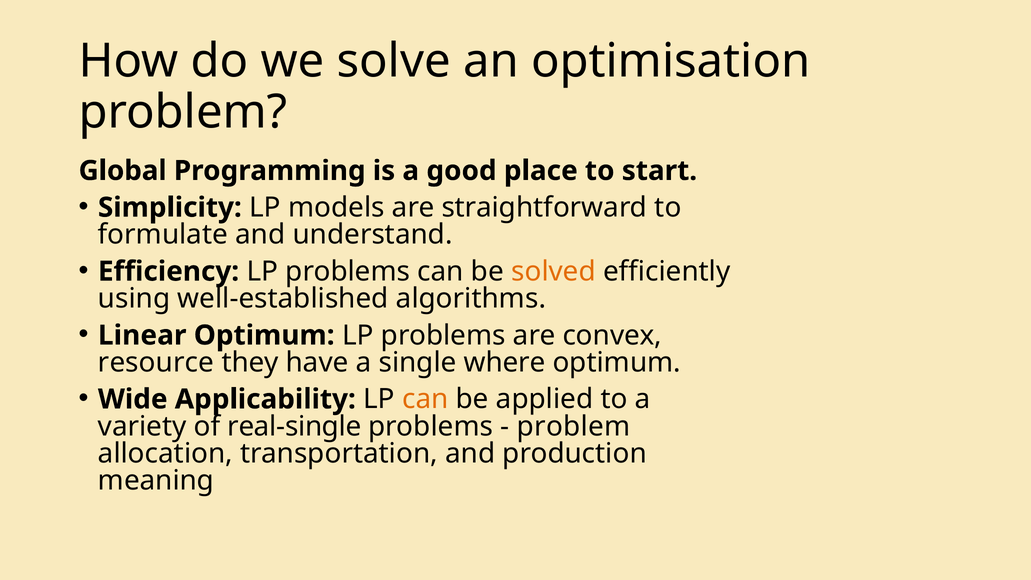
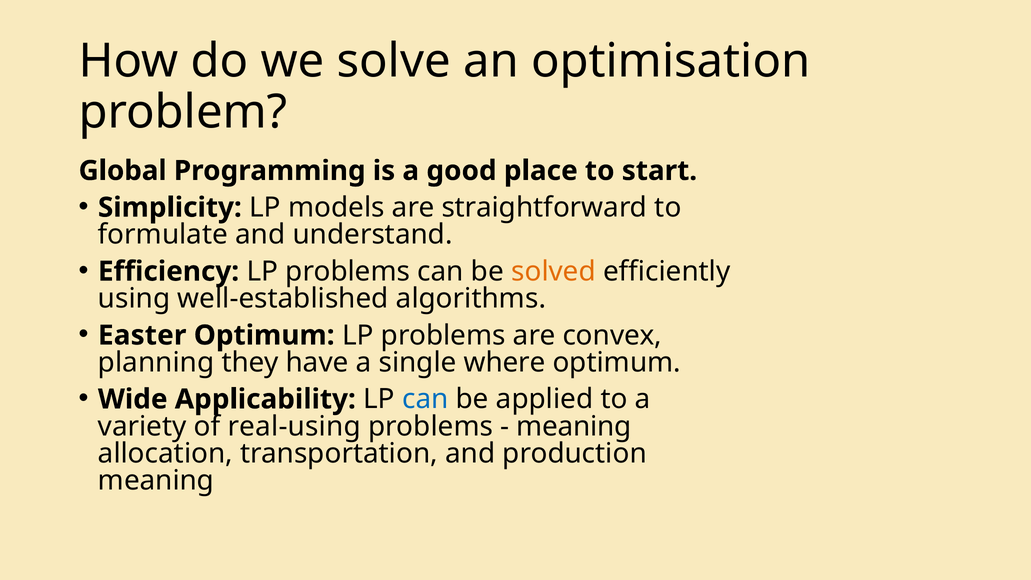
Linear: Linear -> Easter
resource: resource -> planning
can at (425, 399) colour: orange -> blue
real-single: real-single -> real-using
problem at (574, 426): problem -> meaning
